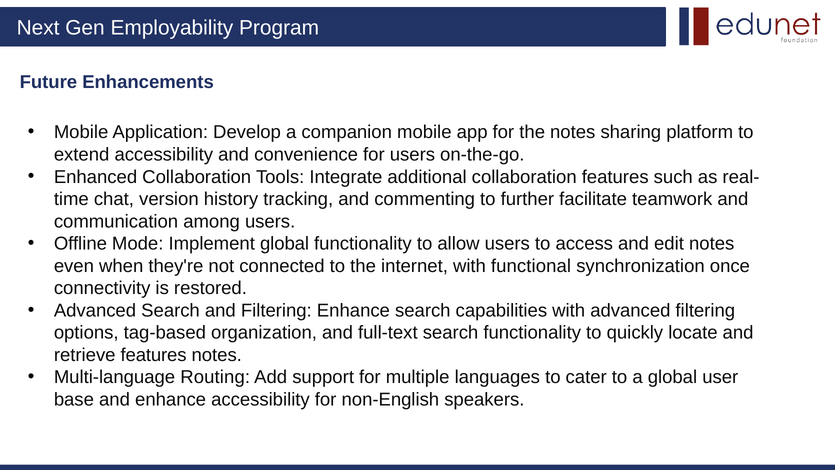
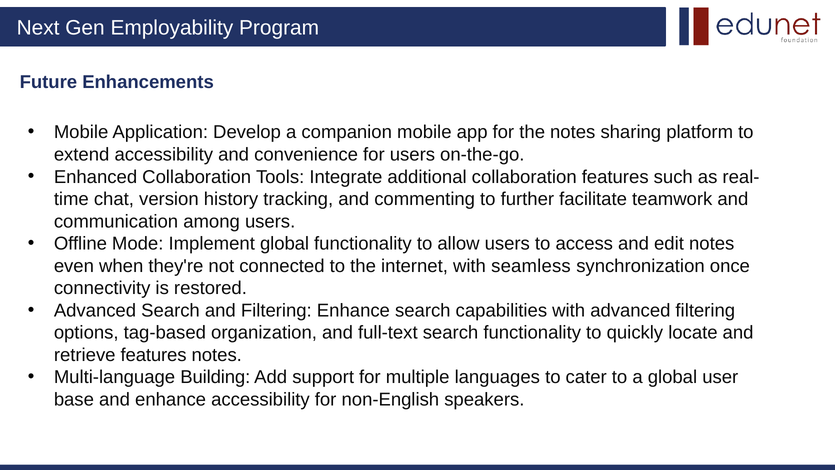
functional: functional -> seamless
Routing: Routing -> Building
